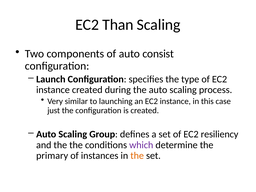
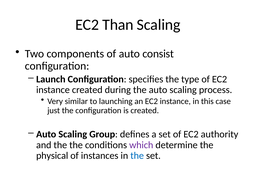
resiliency: resiliency -> authority
primary: primary -> physical
the at (137, 156) colour: orange -> blue
